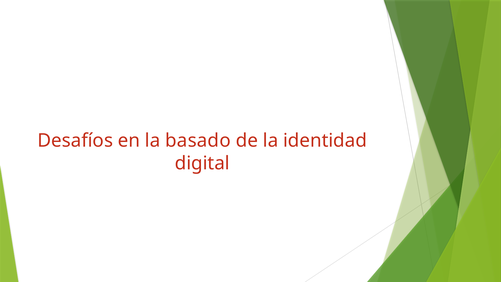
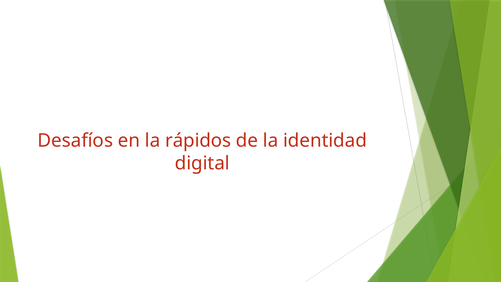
basado: basado -> rápidos
